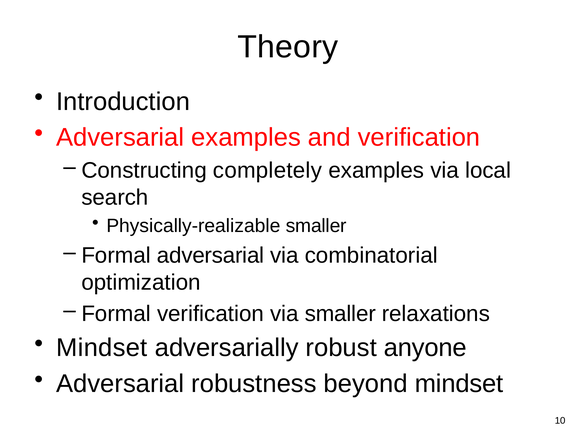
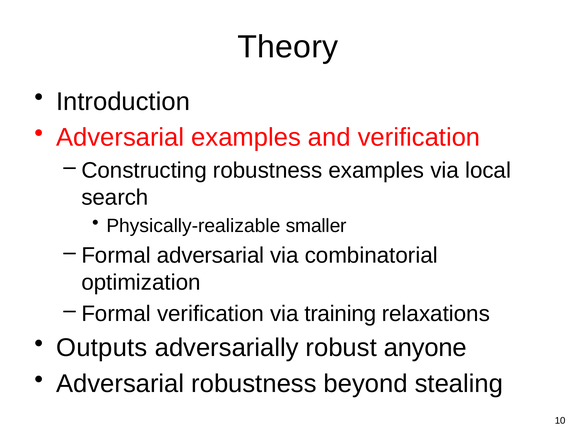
Constructing completely: completely -> robustness
via smaller: smaller -> training
Mindset at (102, 348): Mindset -> Outputs
beyond mindset: mindset -> stealing
